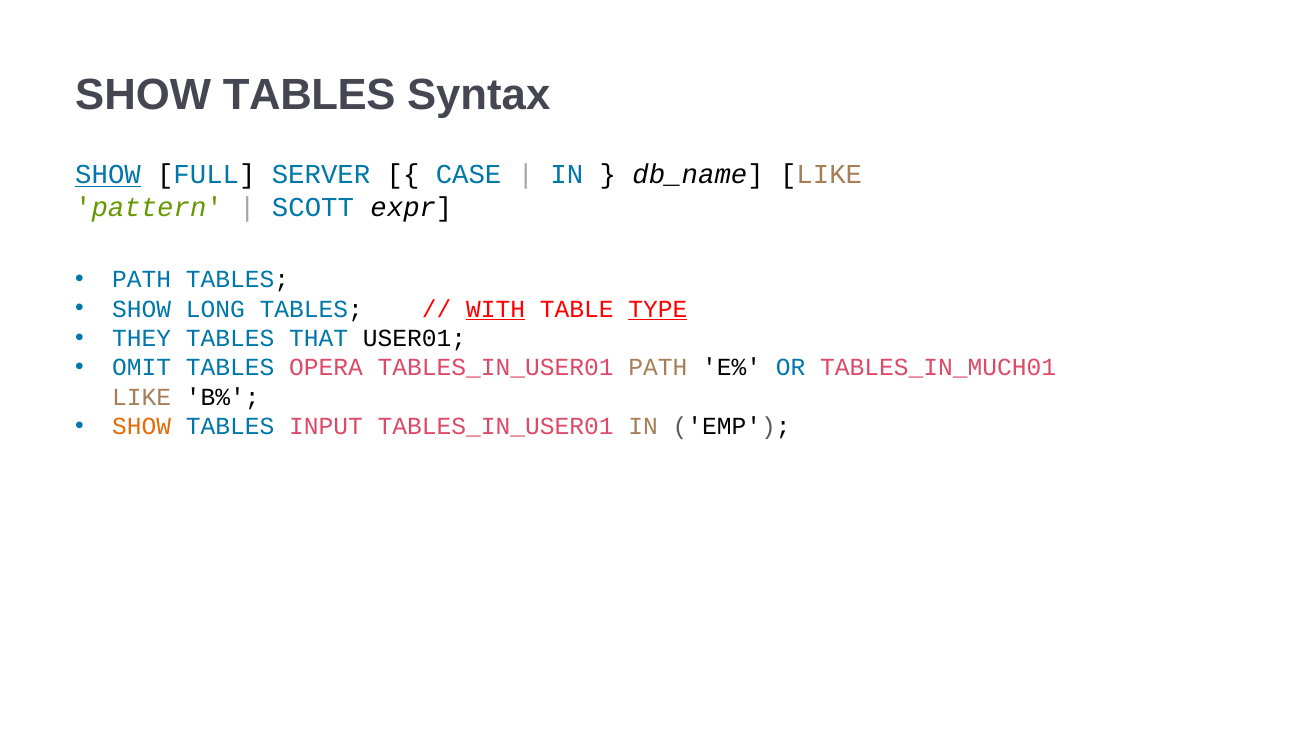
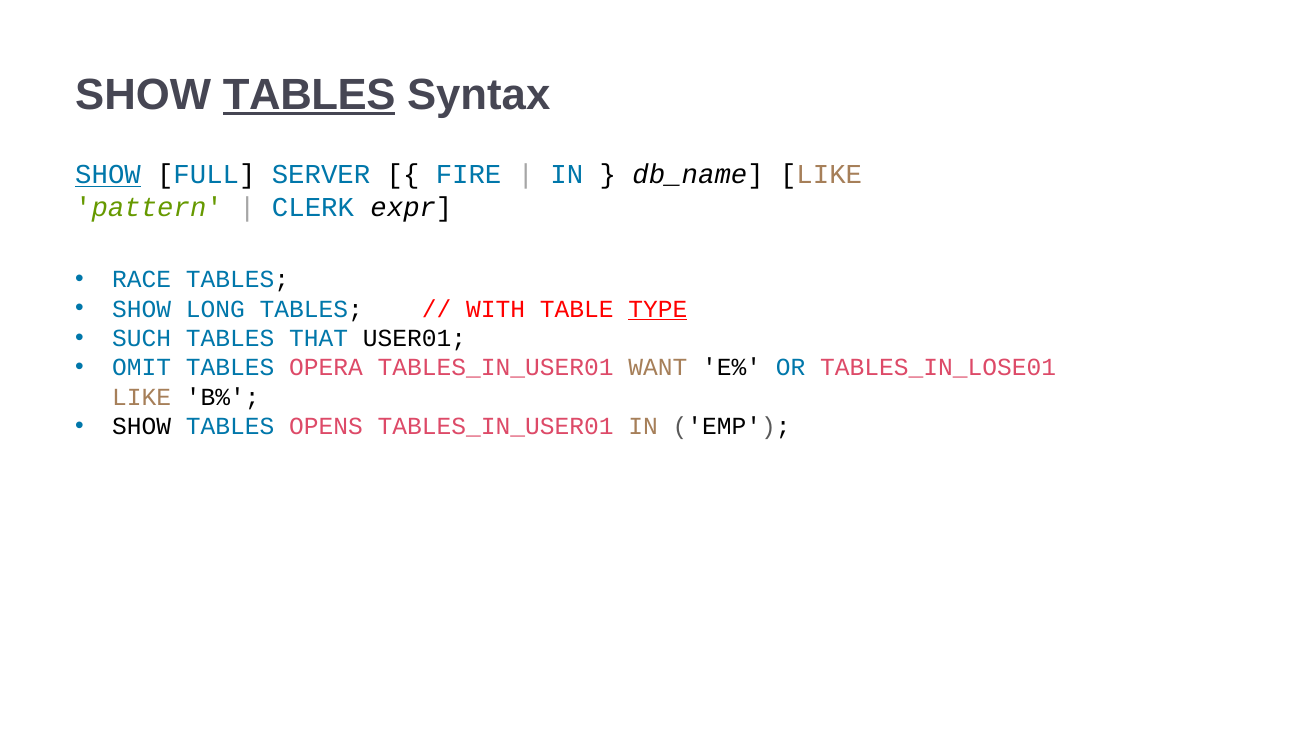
TABLES at (309, 95) underline: none -> present
CASE: CASE -> FIRE
SCOTT: SCOTT -> CLERK
PATH at (142, 280): PATH -> RACE
WITH underline: present -> none
THEY: THEY -> SUCH
TABLES_IN_USER01 PATH: PATH -> WANT
TABLES_IN_MUCH01: TABLES_IN_MUCH01 -> TABLES_IN_LOSE01
SHOW at (142, 427) colour: orange -> black
INPUT: INPUT -> OPENS
